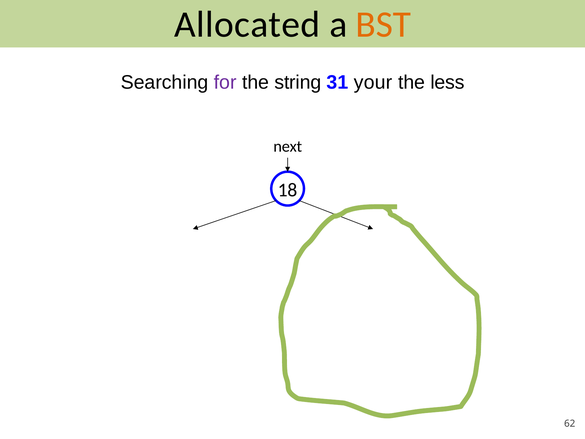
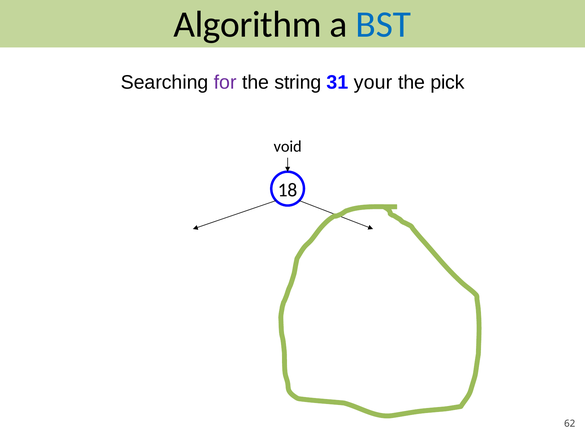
Allocated: Allocated -> Algorithm
BST colour: orange -> blue
less: less -> pick
next: next -> void
